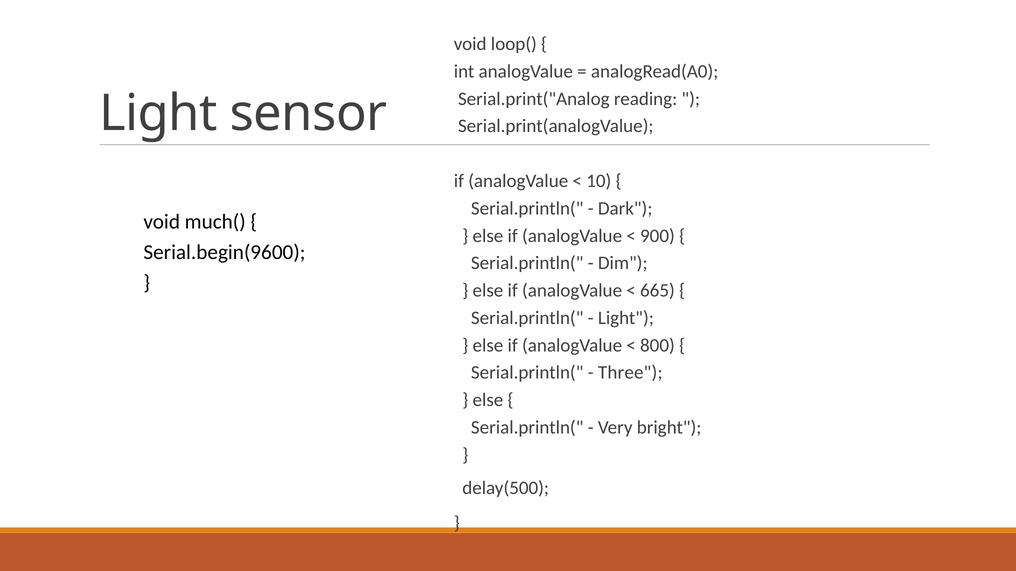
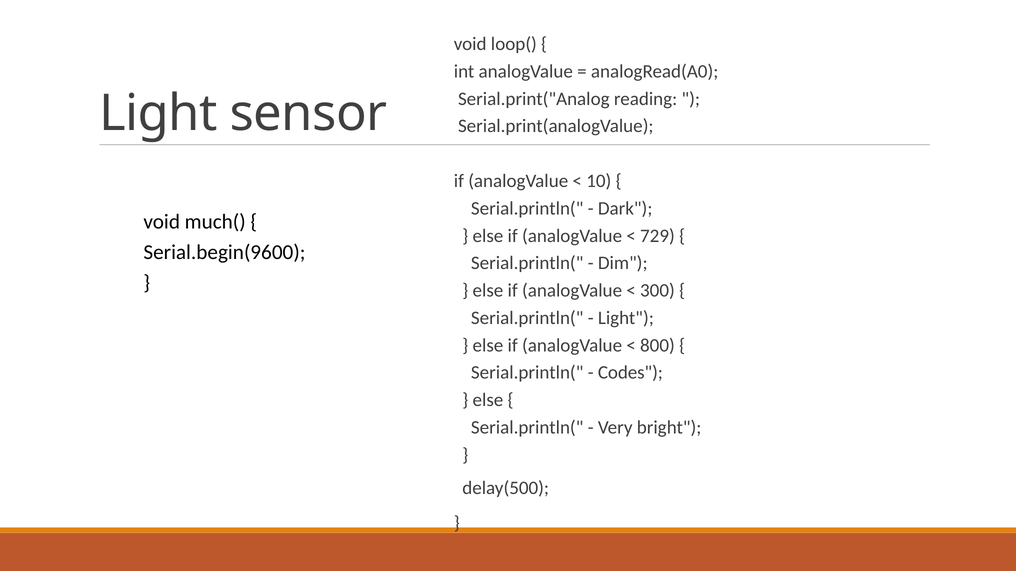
900: 900 -> 729
665: 665 -> 300
Three: Three -> Codes
